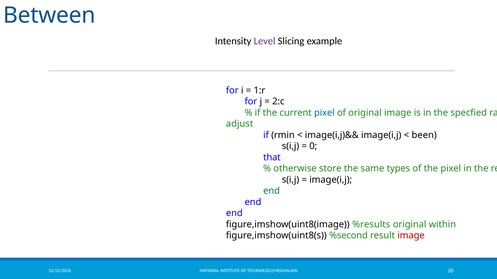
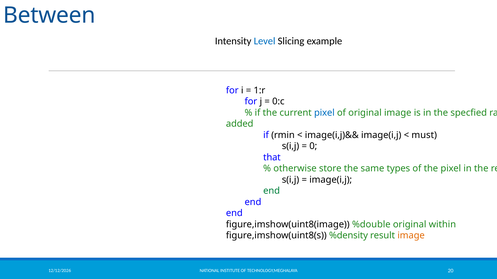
Level colour: purple -> blue
2:c: 2:c -> 0:c
adjust: adjust -> added
been: been -> must
%results: %results -> %double
%second: %second -> %density
image at (411, 236) colour: red -> orange
